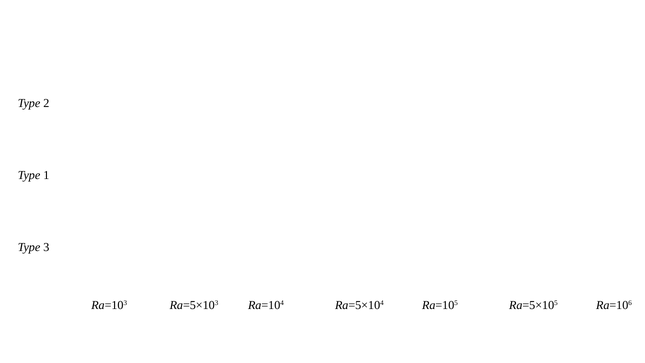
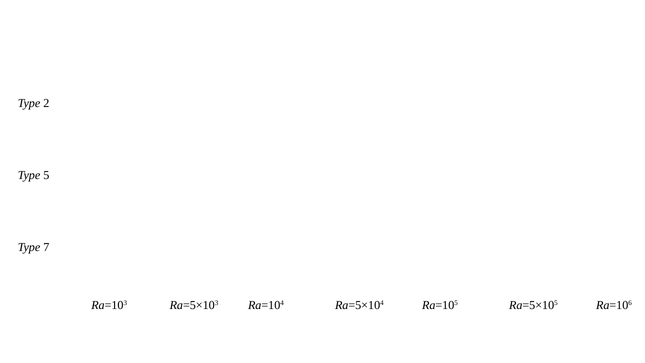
1: 1 -> 5
3: 3 -> 7
